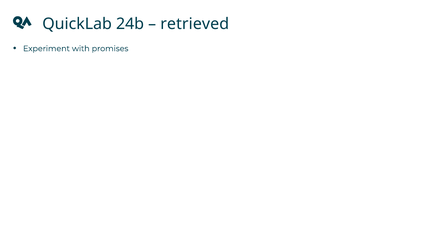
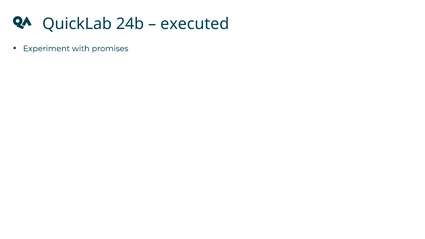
retrieved: retrieved -> executed
